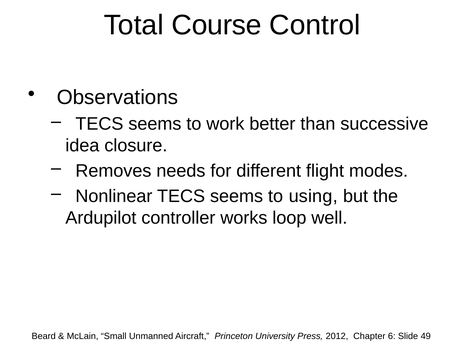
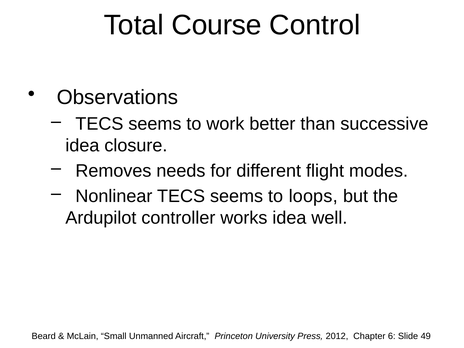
using: using -> loops
works loop: loop -> idea
